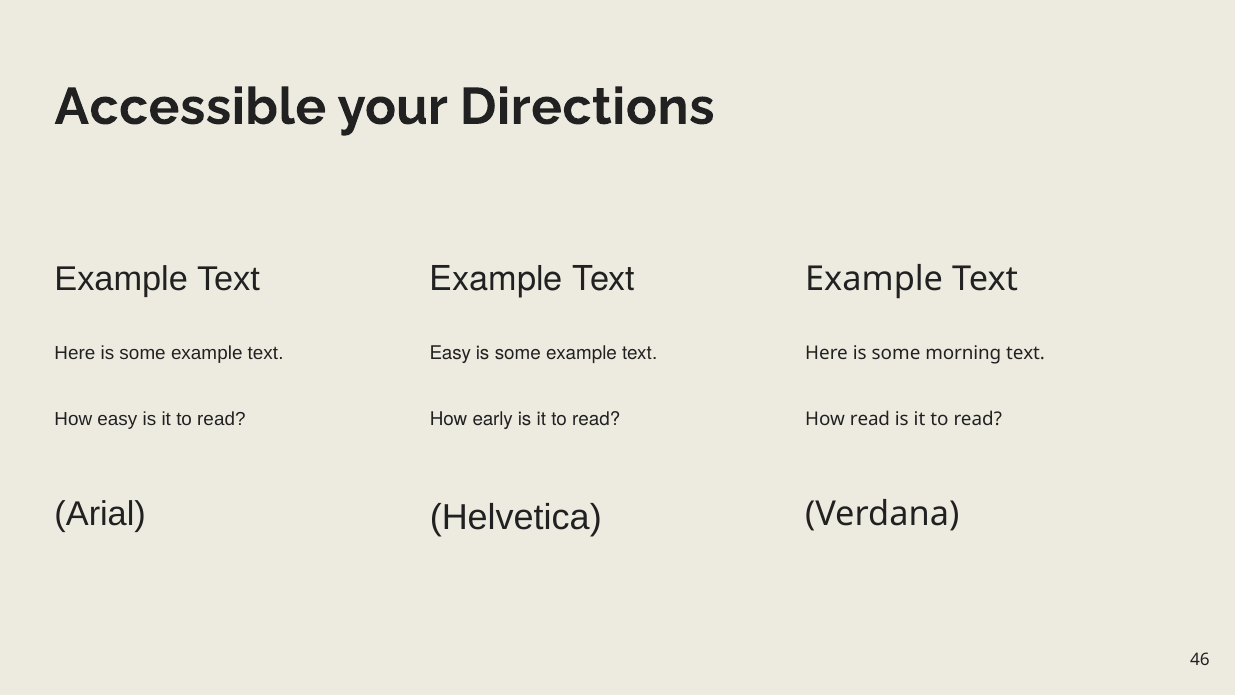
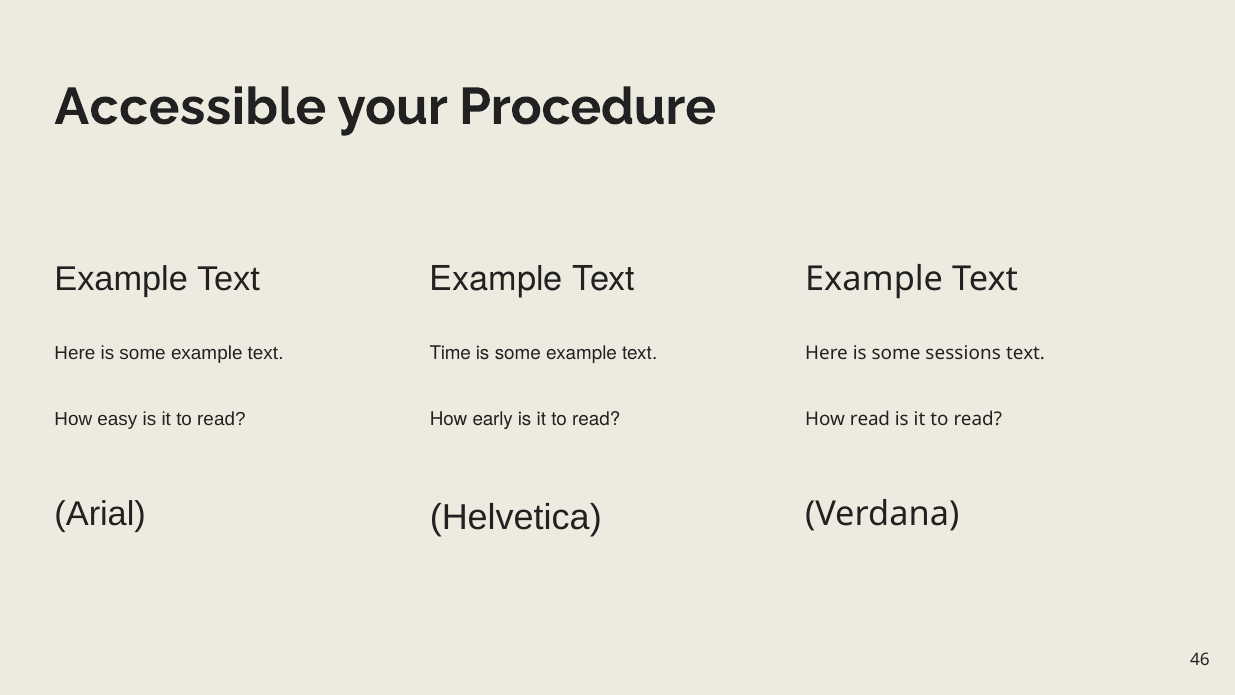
Directions: Directions -> Procedure
Easy at (450, 353): Easy -> Time
morning: morning -> sessions
